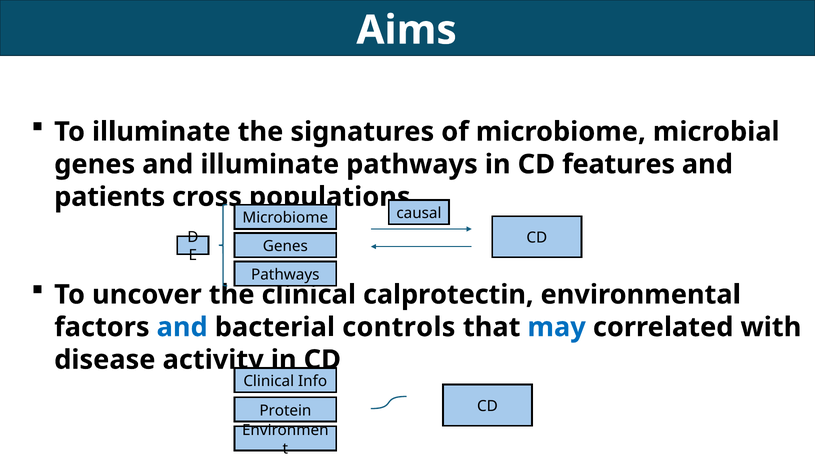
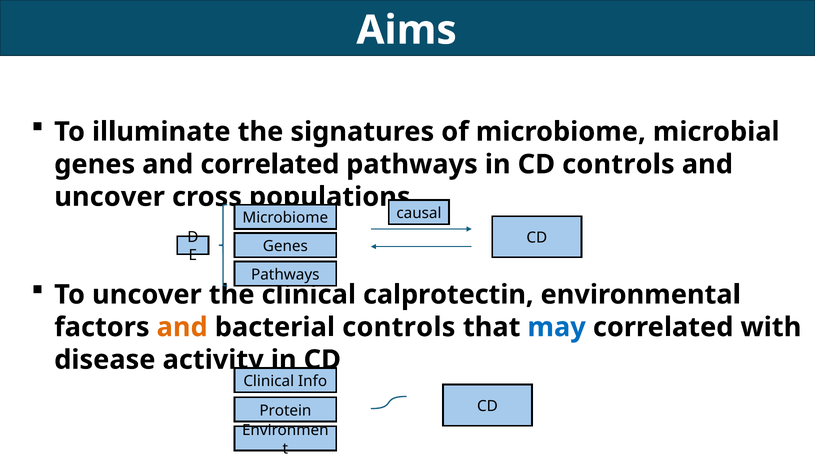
and illuminate: illuminate -> correlated
CD features: features -> controls
patients at (110, 197): patients -> uncover
and at (182, 328) colour: blue -> orange
